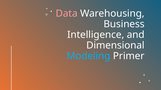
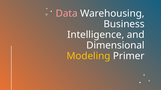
Modeling colour: light blue -> yellow
